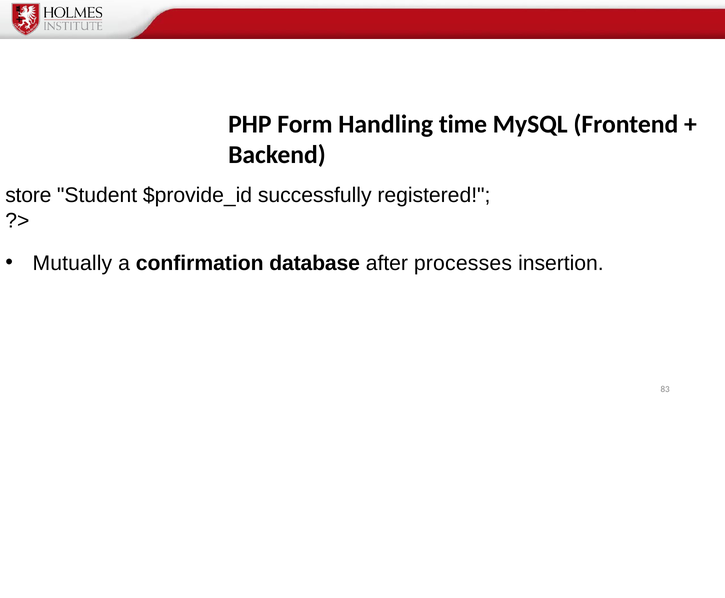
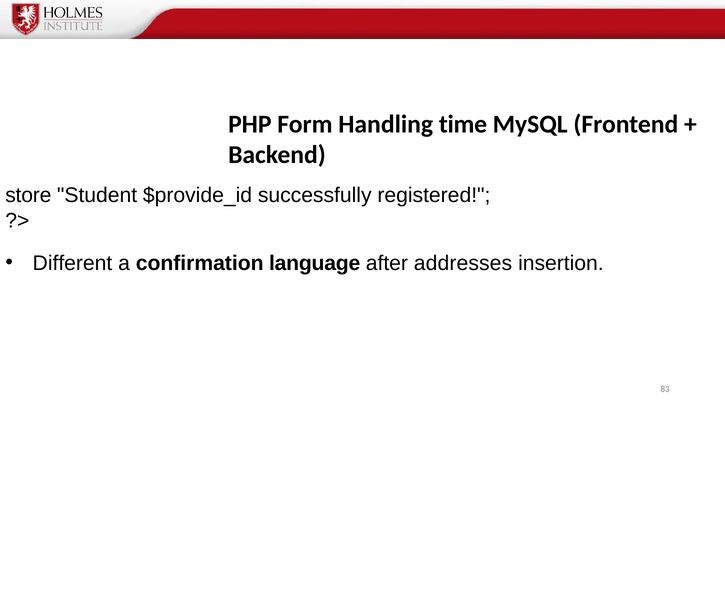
Mutually: Mutually -> Different
database: database -> language
processes: processes -> addresses
